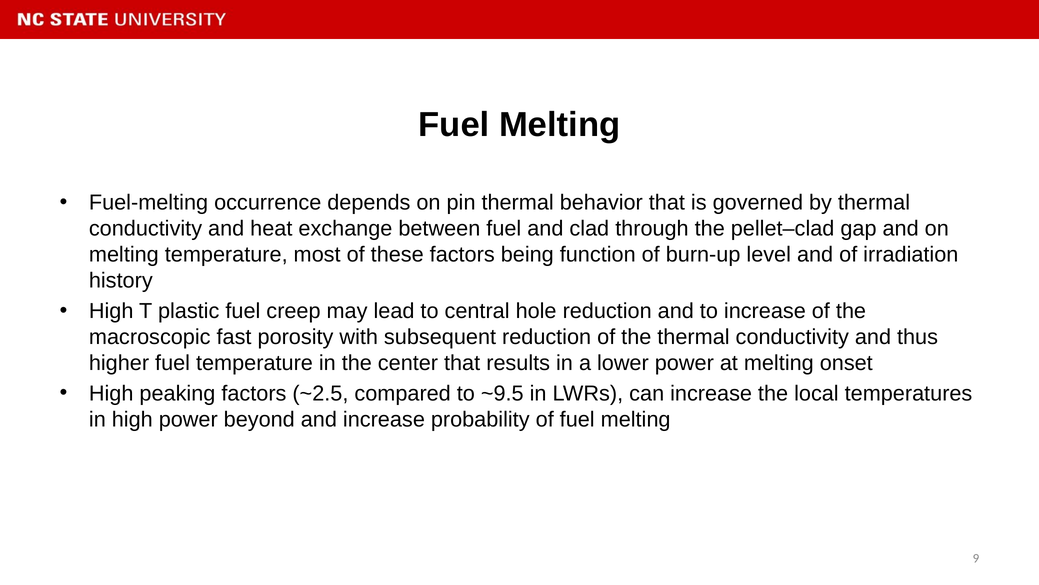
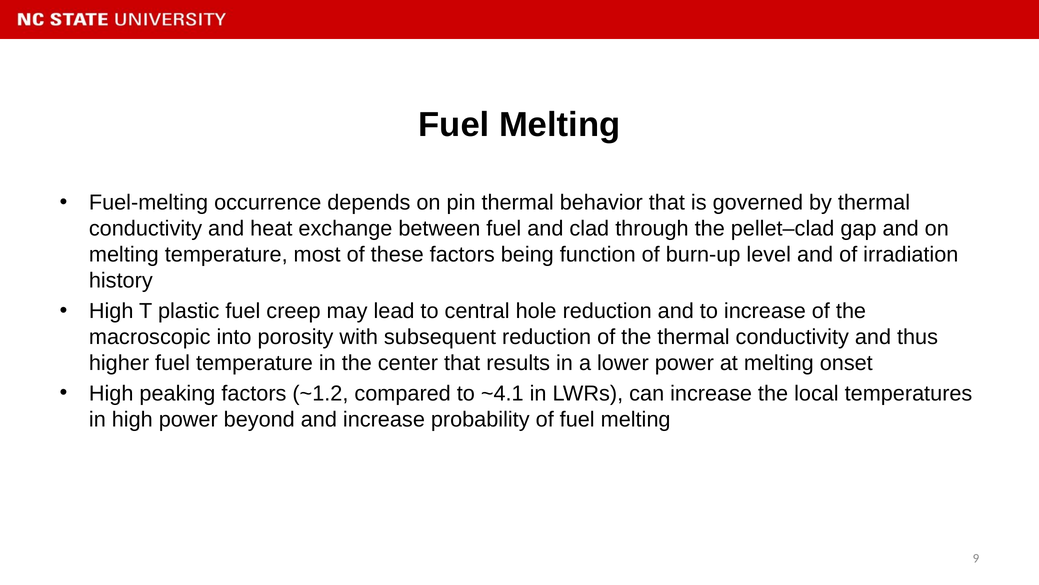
fast: fast -> into
~2.5: ~2.5 -> ~1.2
~9.5: ~9.5 -> ~4.1
